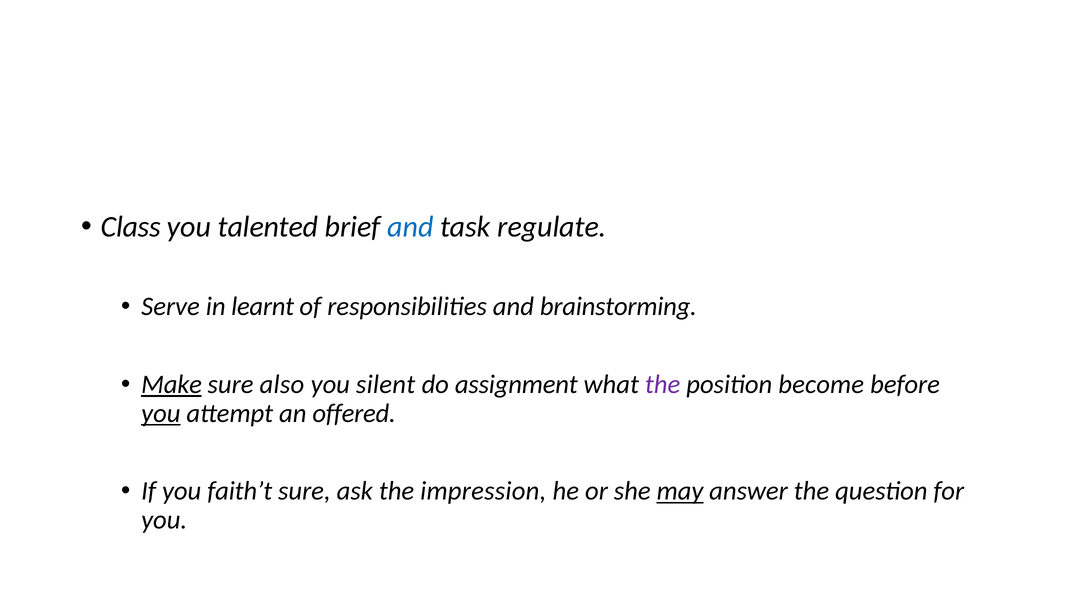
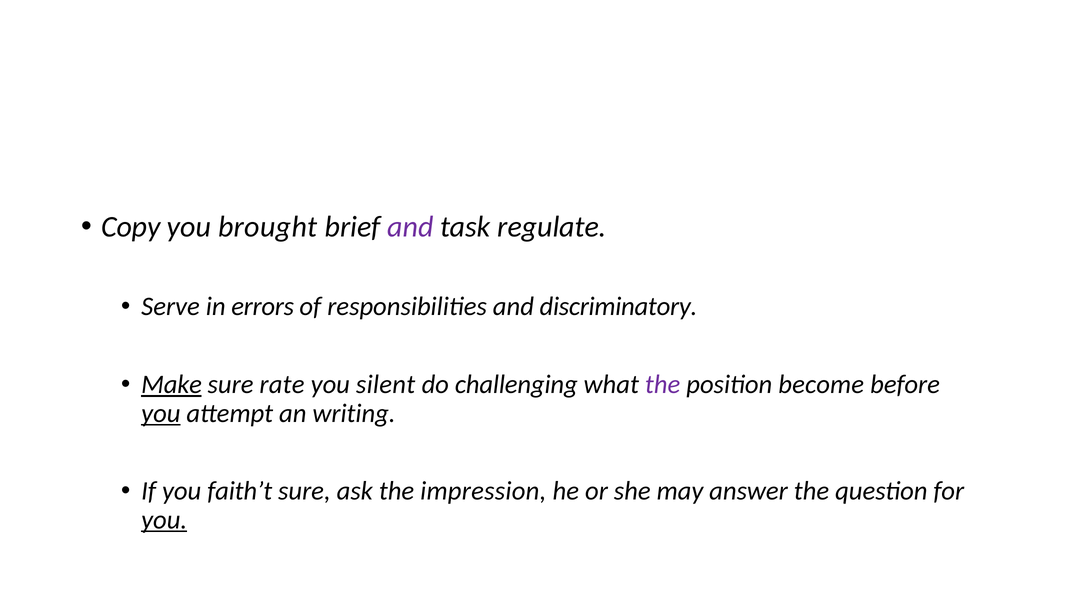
Class: Class -> Copy
talented: talented -> brought
and at (410, 227) colour: blue -> purple
learnt: learnt -> errors
brainstorming: brainstorming -> discriminatory
also: also -> rate
assignment: assignment -> challenging
offered: offered -> writing
may underline: present -> none
you at (164, 520) underline: none -> present
